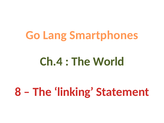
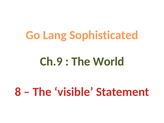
Smartphones: Smartphones -> Sophisticated
Ch.4: Ch.4 -> Ch.9
linking: linking -> visible
